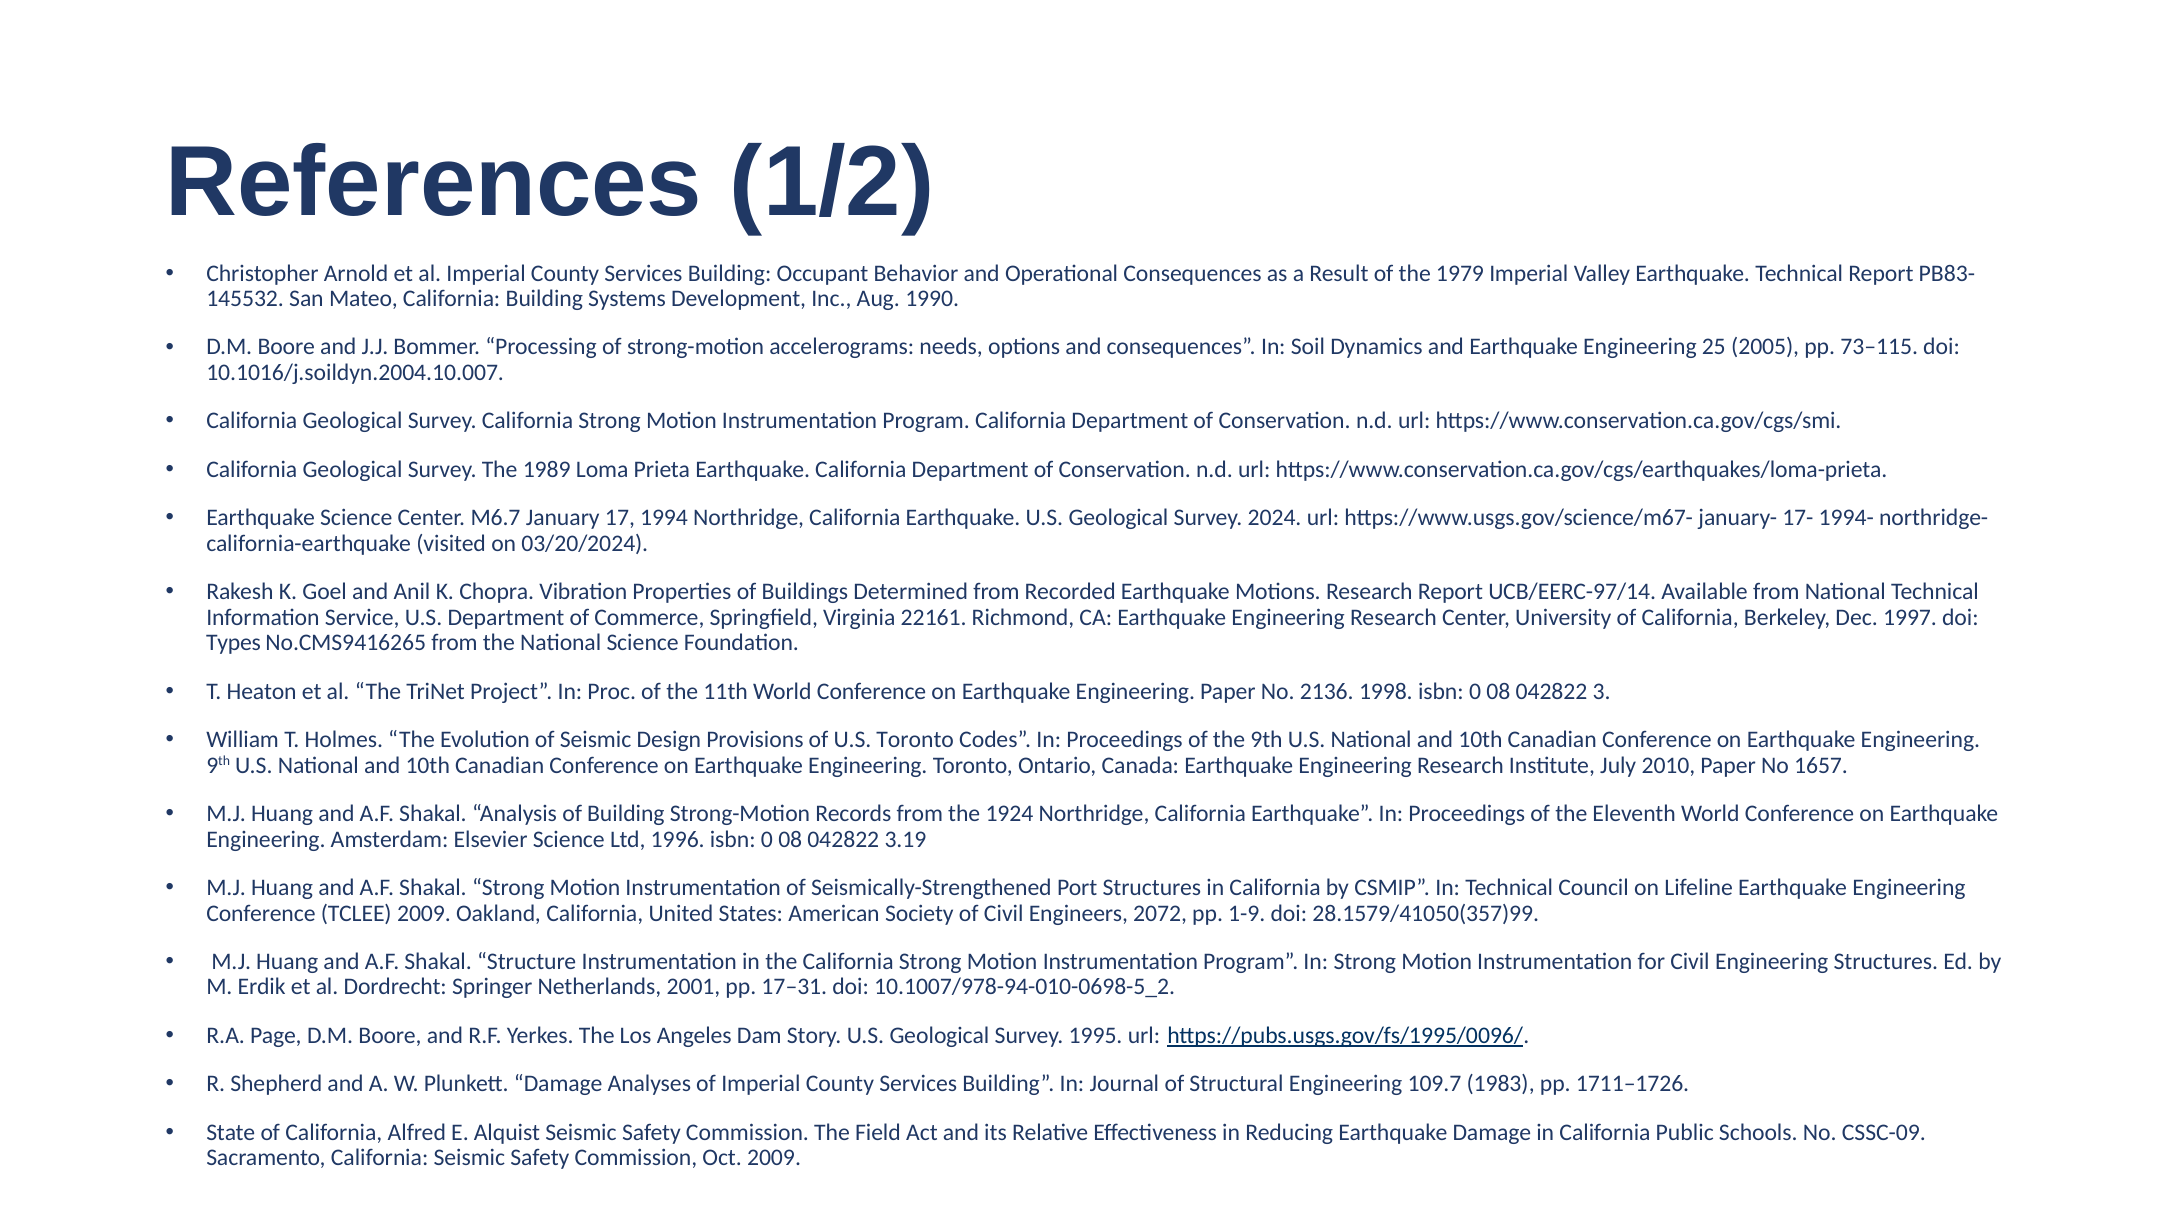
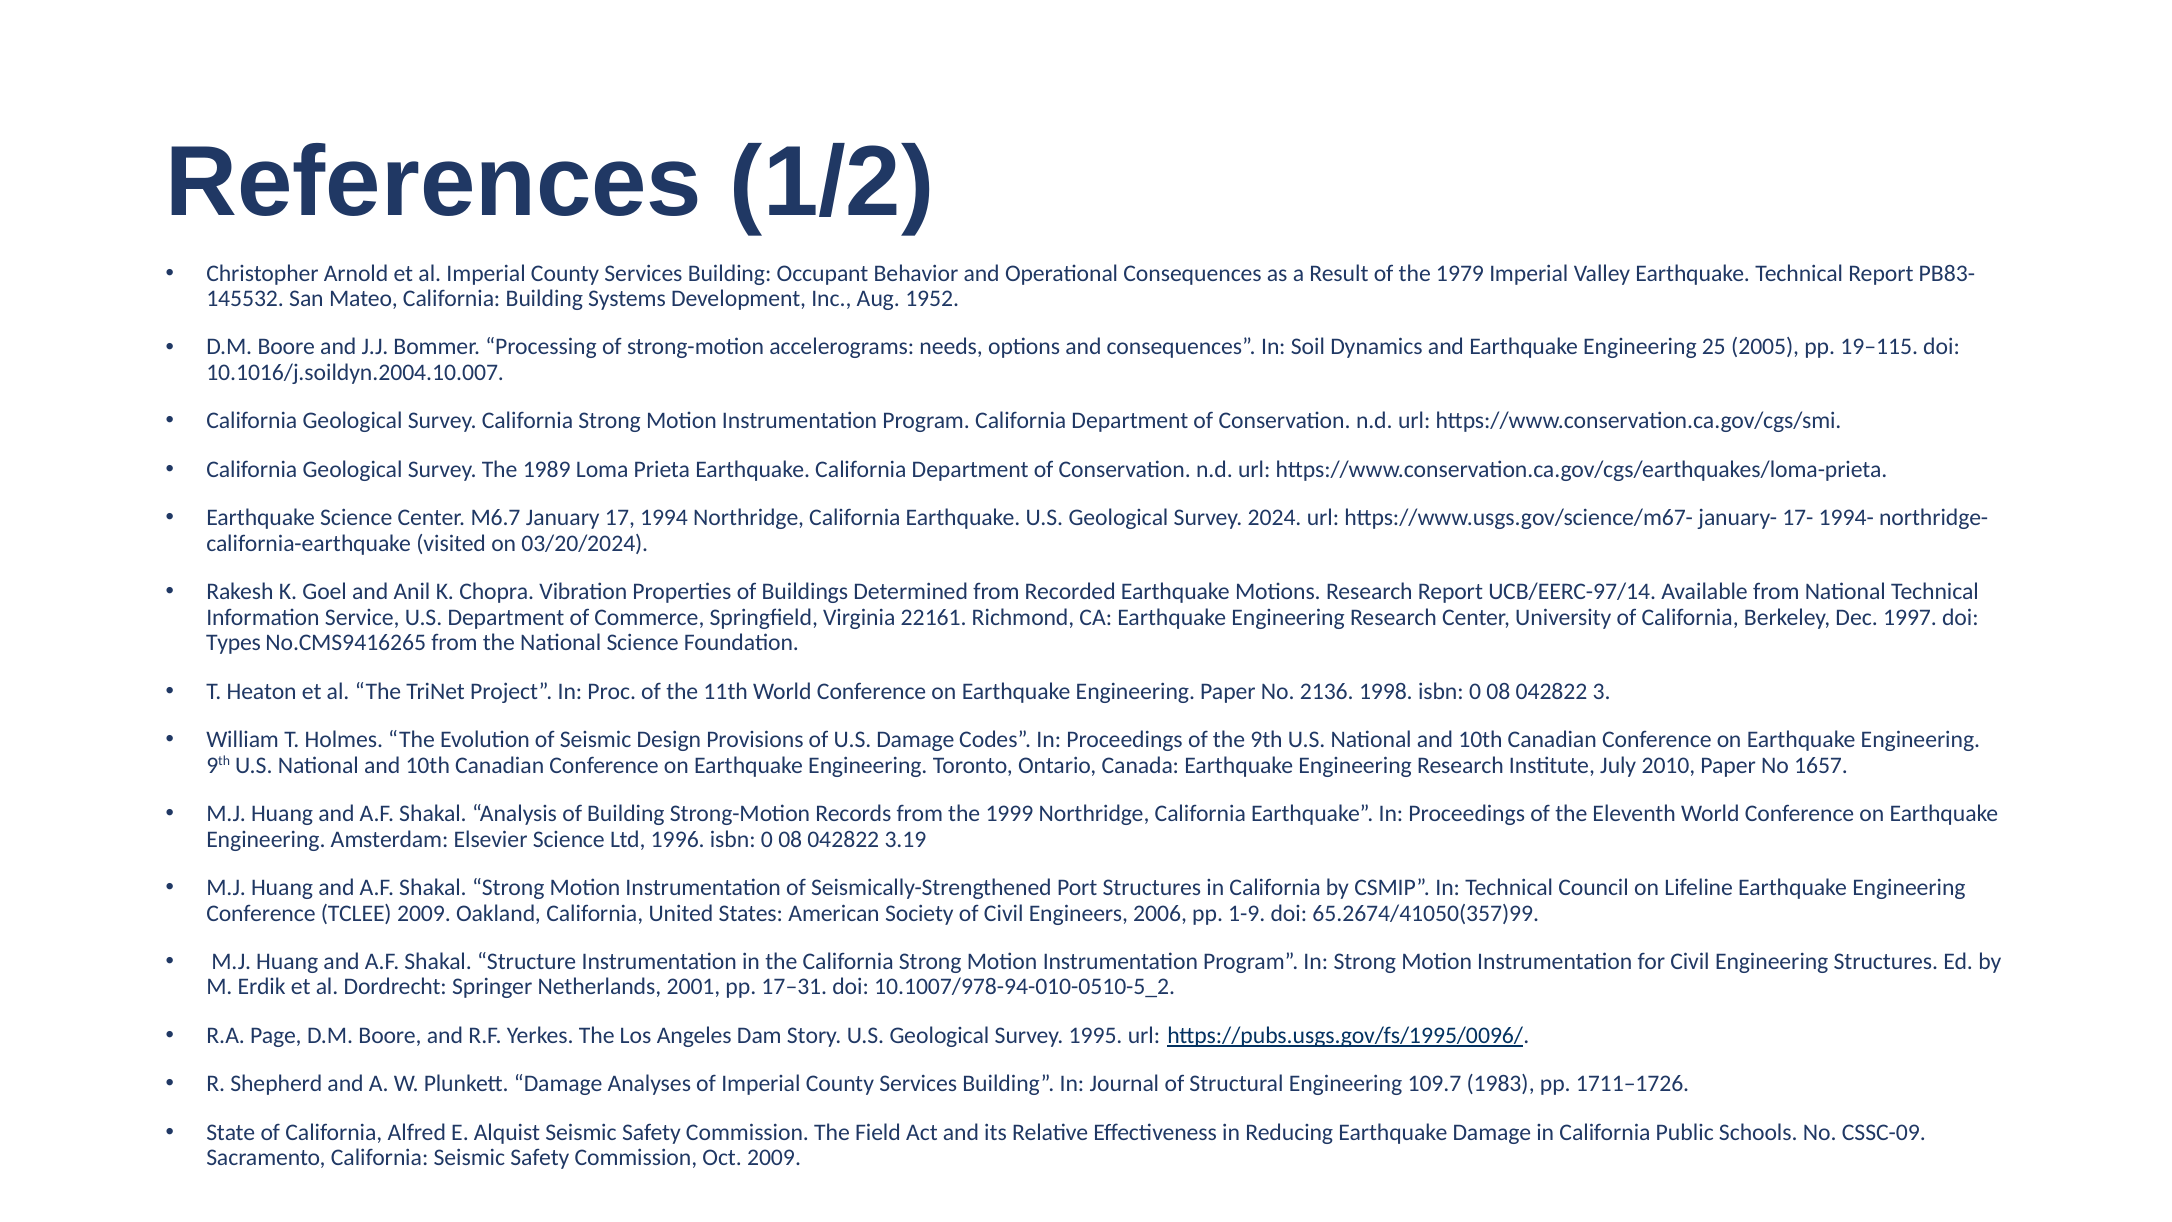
1990: 1990 -> 1952
73–115: 73–115 -> 19–115
U.S Toronto: Toronto -> Damage
1924: 1924 -> 1999
2072: 2072 -> 2006
28.1579/41050(357)99: 28.1579/41050(357)99 -> 65.2674/41050(357)99
10.1007/978-94-010-0698-5_2: 10.1007/978-94-010-0698-5_2 -> 10.1007/978-94-010-0510-5_2
